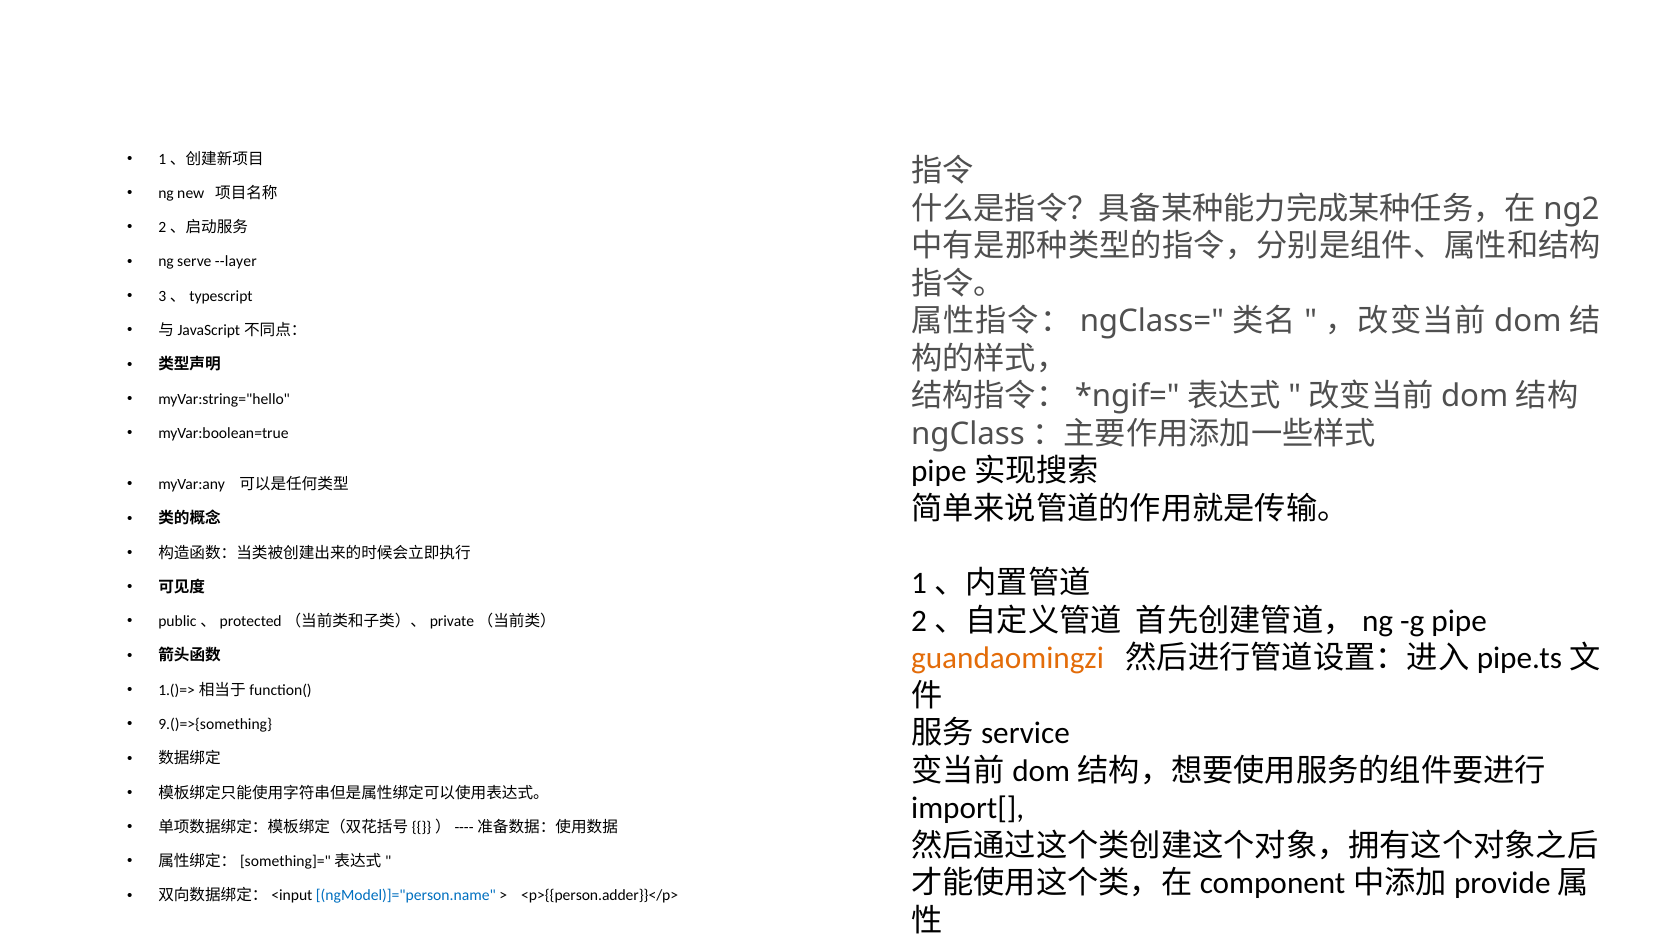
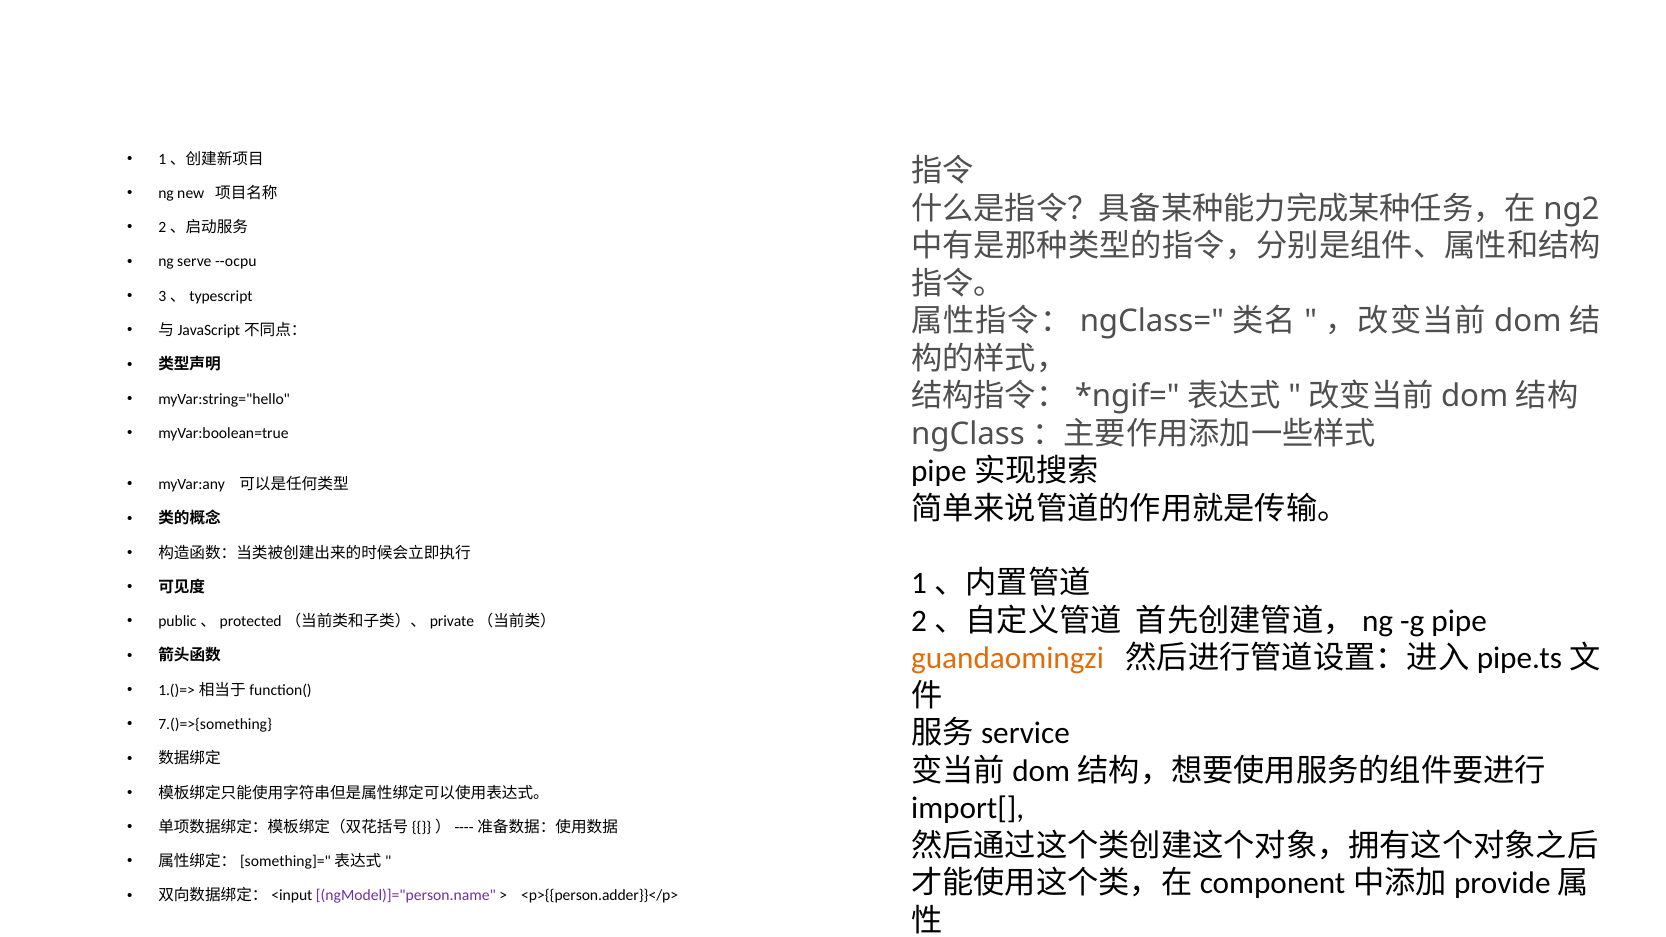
--layer: --layer -> --ocpu
9.()=>{something: 9.()=>{something -> 7.()=>{something
ngModel)]="person.name colour: blue -> purple
